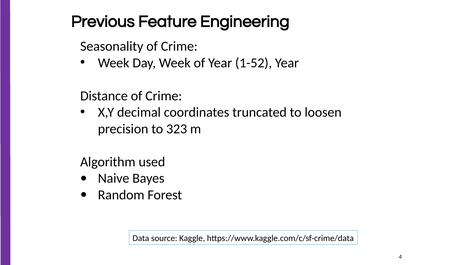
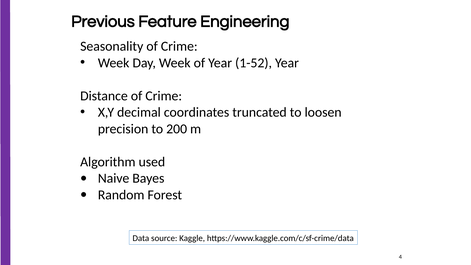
323: 323 -> 200
